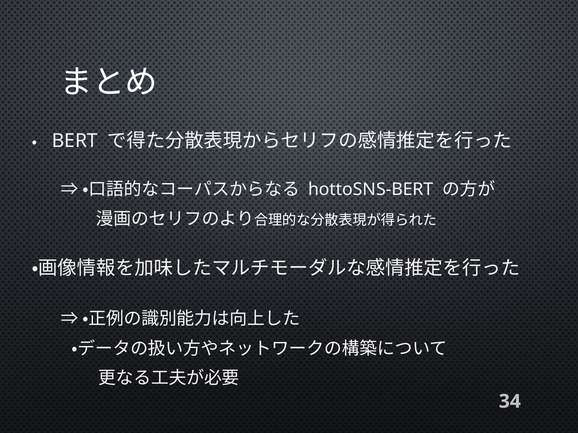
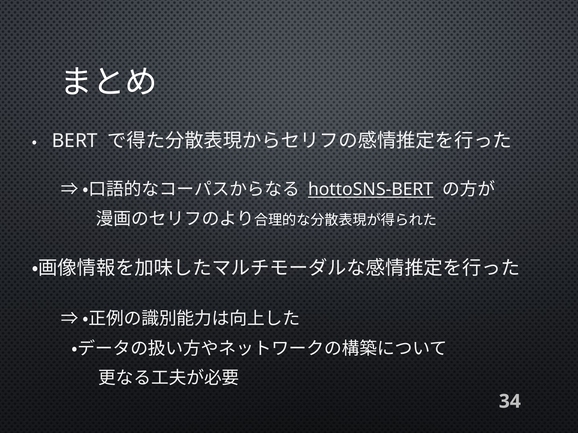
hottoSNS-BERT underline: none -> present
